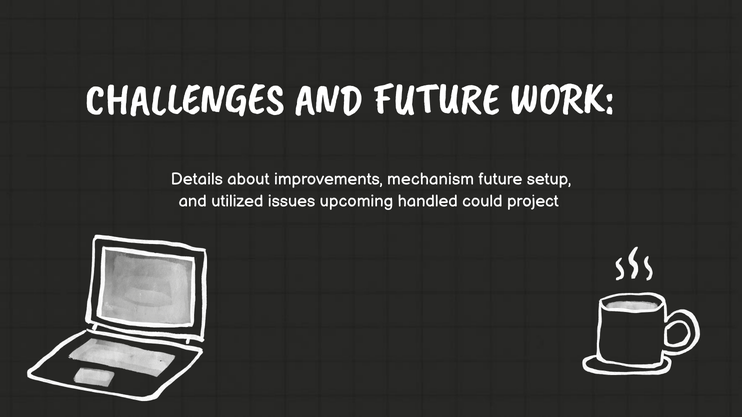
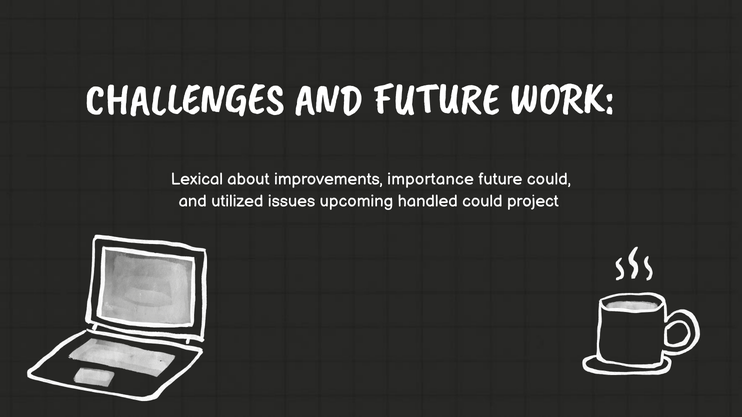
Details: Details -> Lexical
mechanism: mechanism -> importance
future setup: setup -> could
